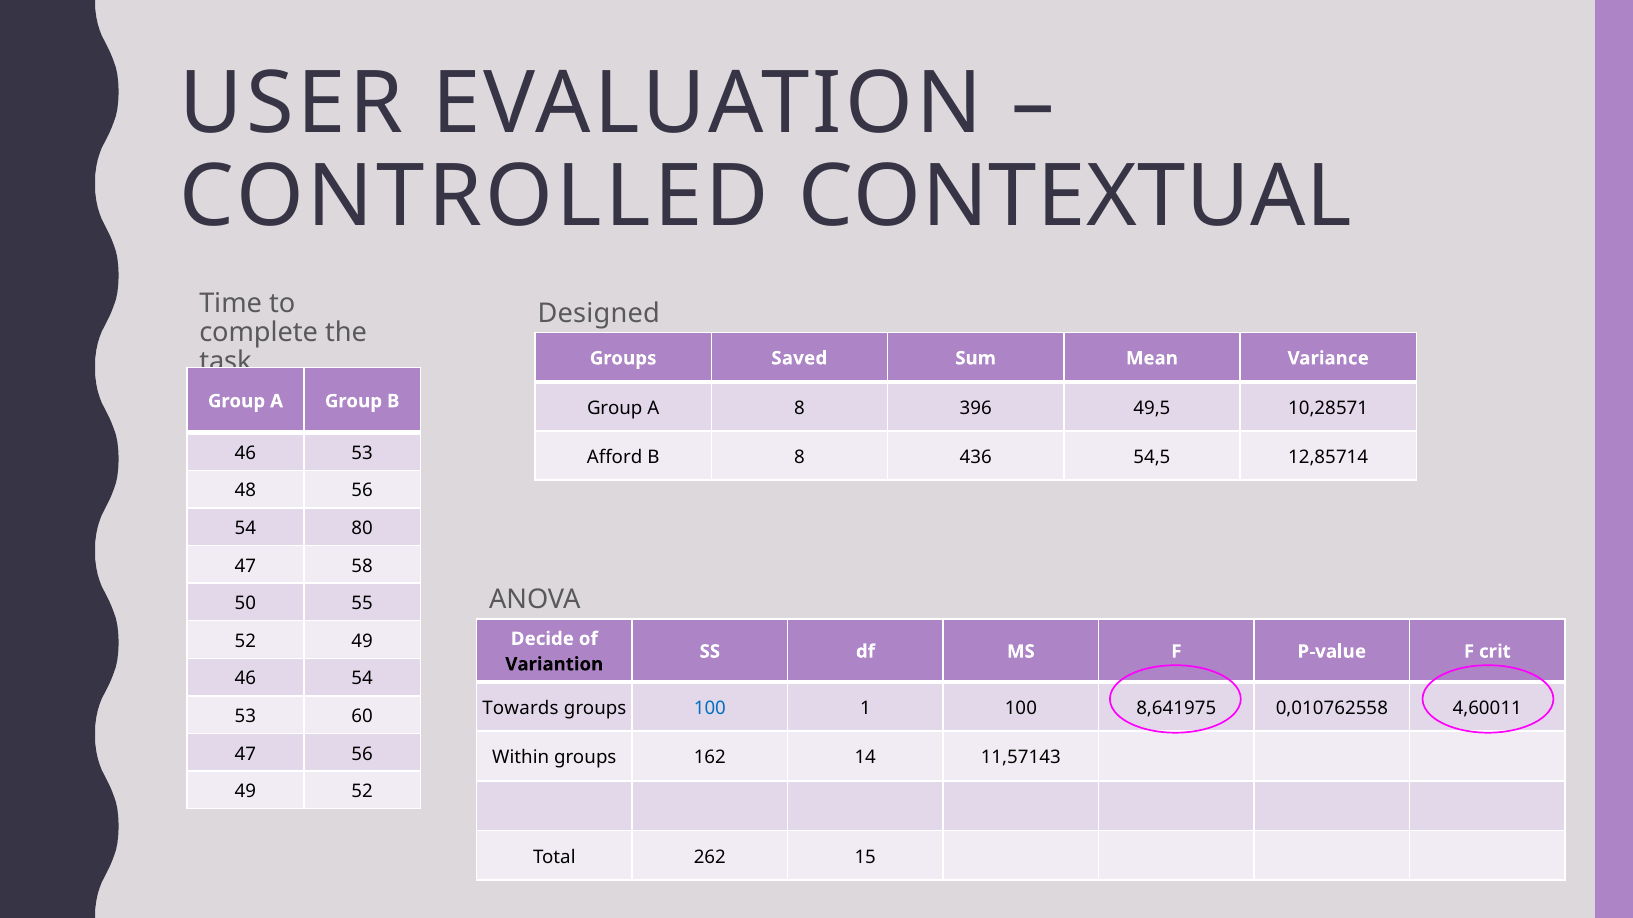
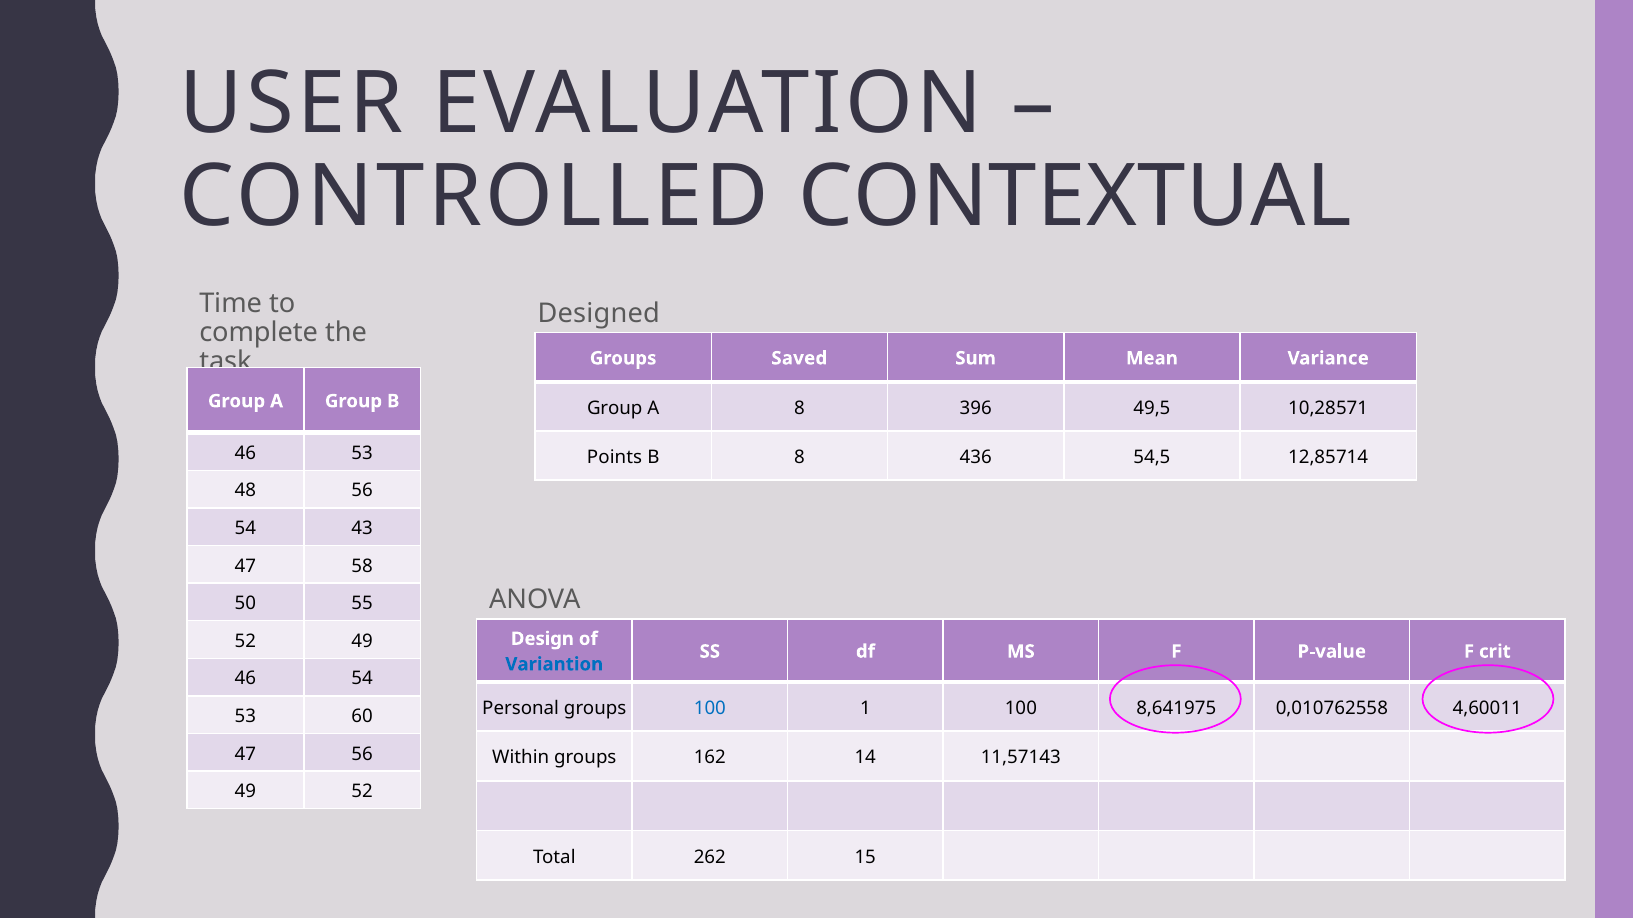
Afford: Afford -> Points
80: 80 -> 43
Decide: Decide -> Design
Variantion colour: black -> blue
Towards: Towards -> Personal
